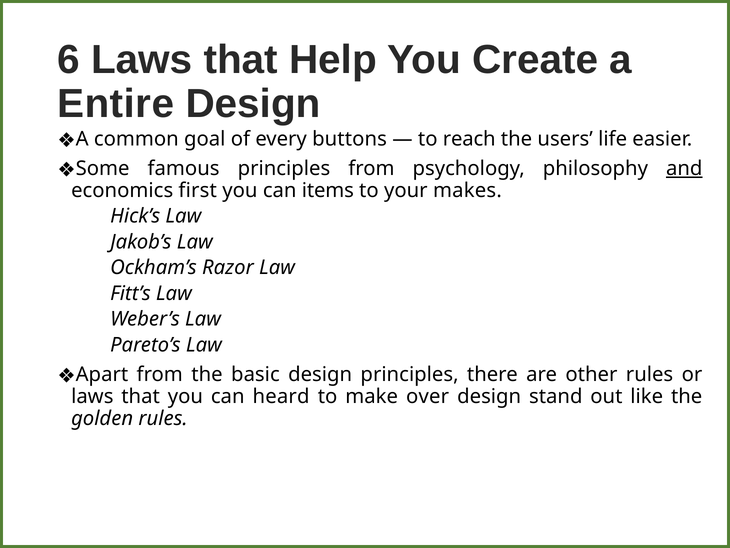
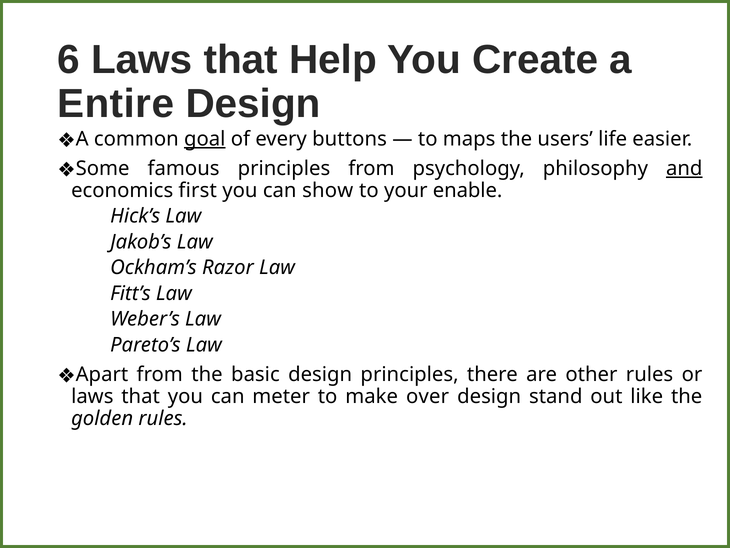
goal underline: none -> present
reach: reach -> maps
items: items -> show
makes: makes -> enable
heard: heard -> meter
